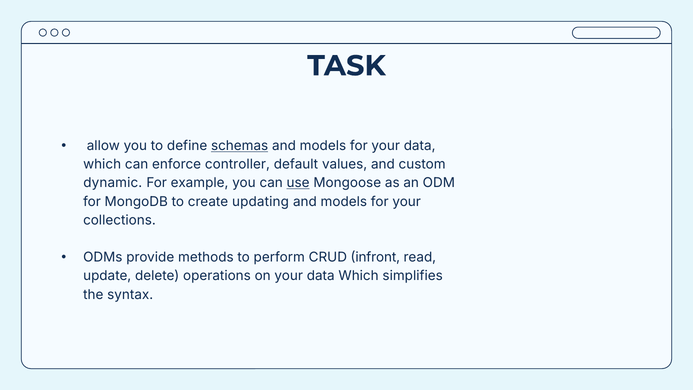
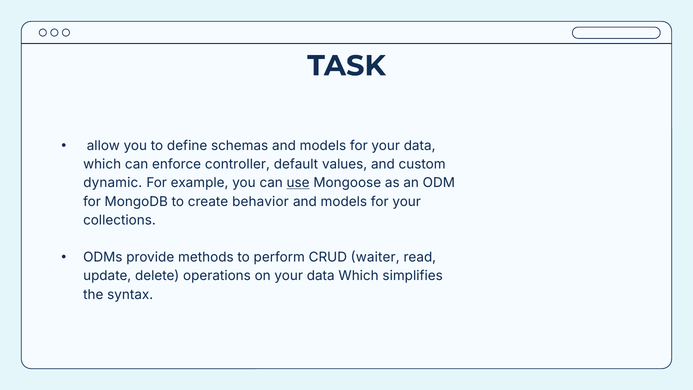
schemas underline: present -> none
updating: updating -> behavior
infront: infront -> waiter
